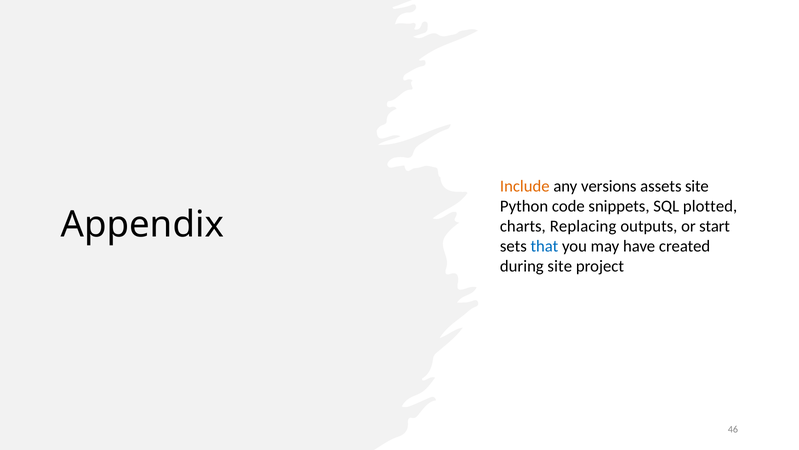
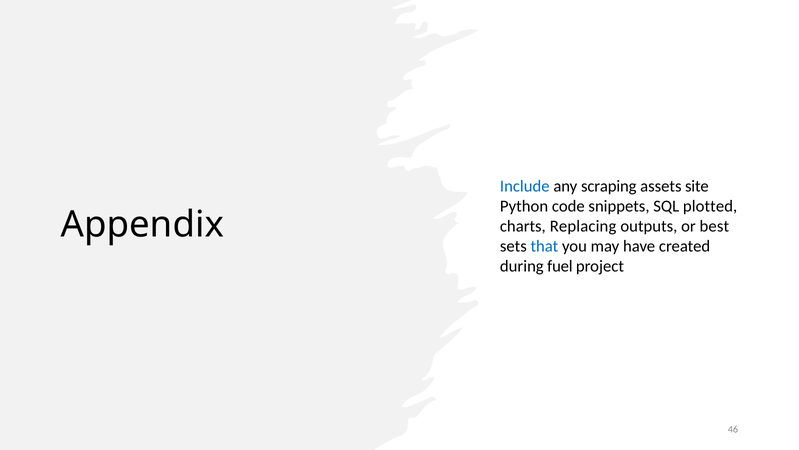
Include colour: orange -> blue
versions: versions -> scraping
start: start -> best
during site: site -> fuel
